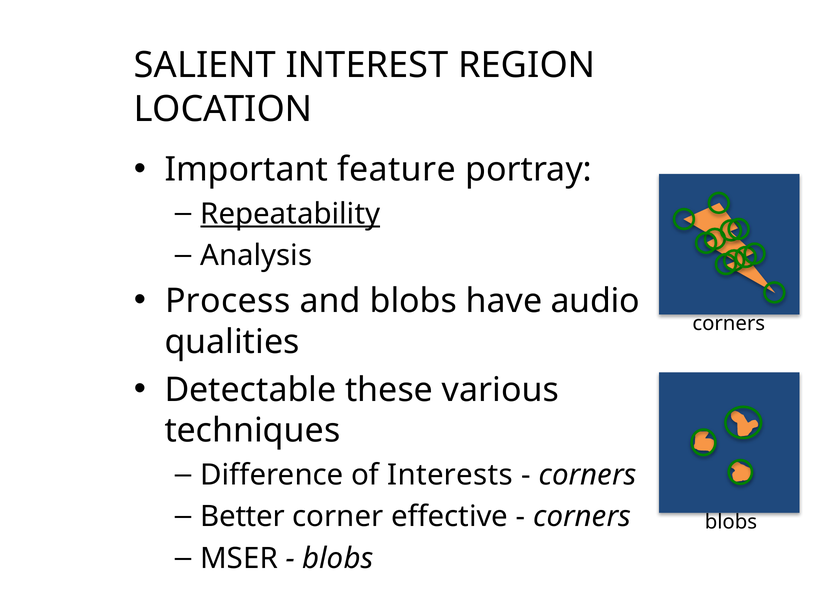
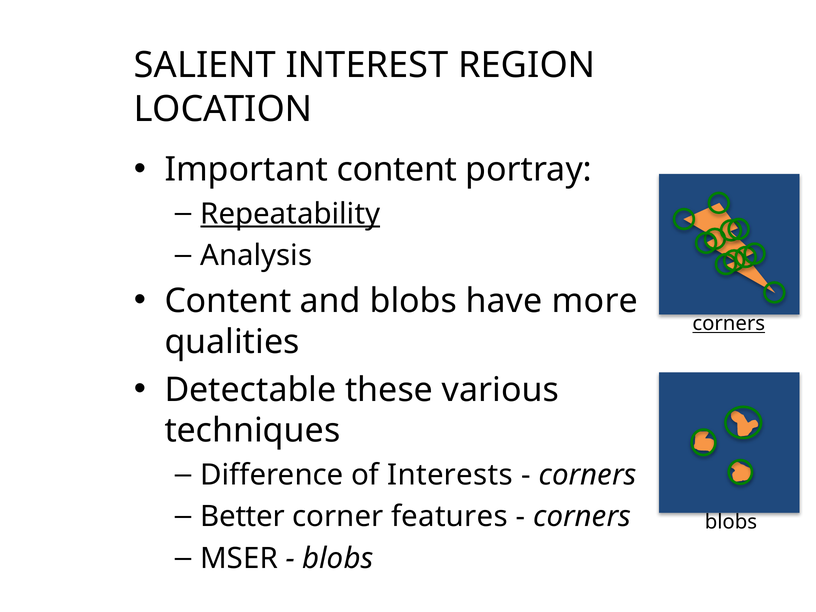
Important feature: feature -> content
Process at (228, 301): Process -> Content
audio: audio -> more
corners at (729, 324) underline: none -> present
effective: effective -> features
